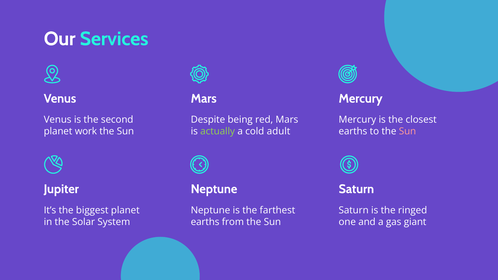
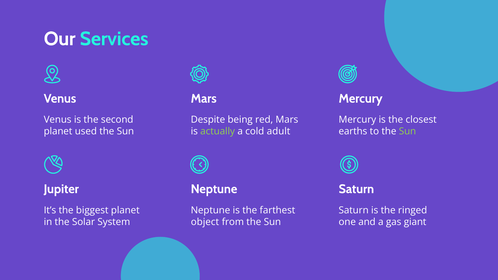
work: work -> used
Sun at (408, 131) colour: pink -> light green
earths at (205, 222): earths -> object
